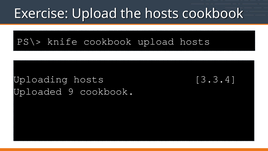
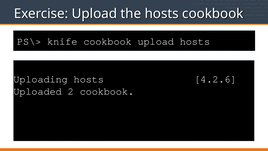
3.3.4: 3.3.4 -> 4.2.6
9: 9 -> 2
